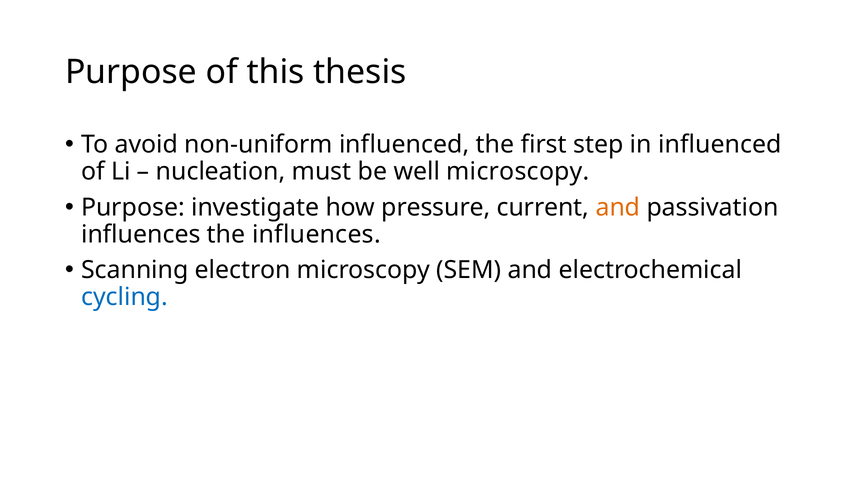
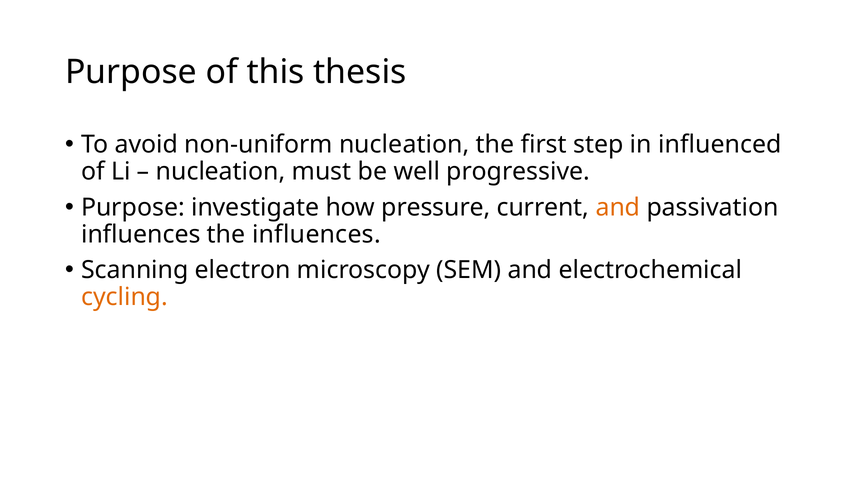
non-uniform influenced: influenced -> nucleation
well microscopy: microscopy -> progressive
cycling colour: blue -> orange
